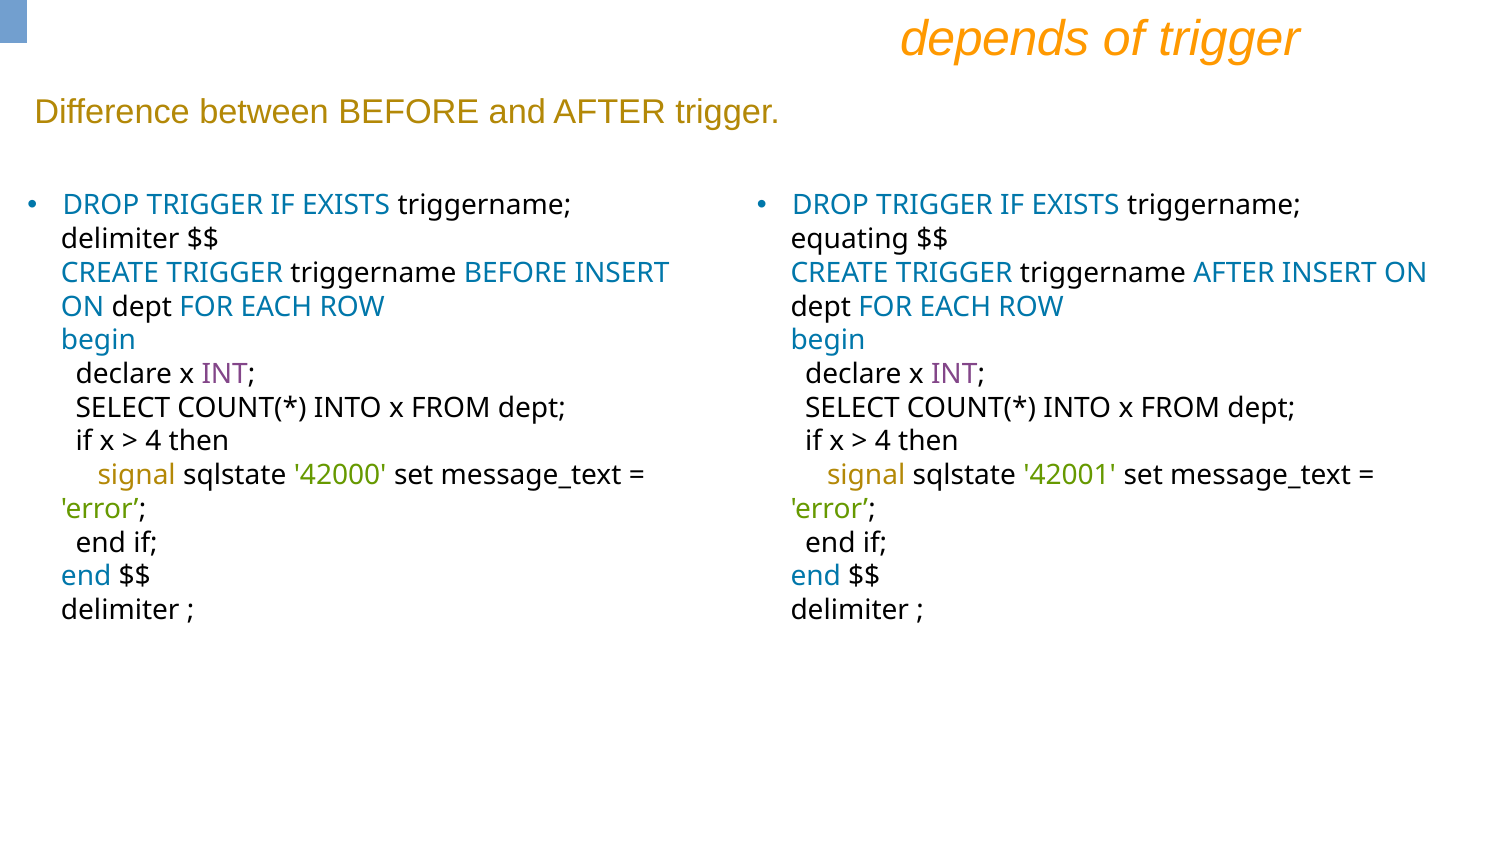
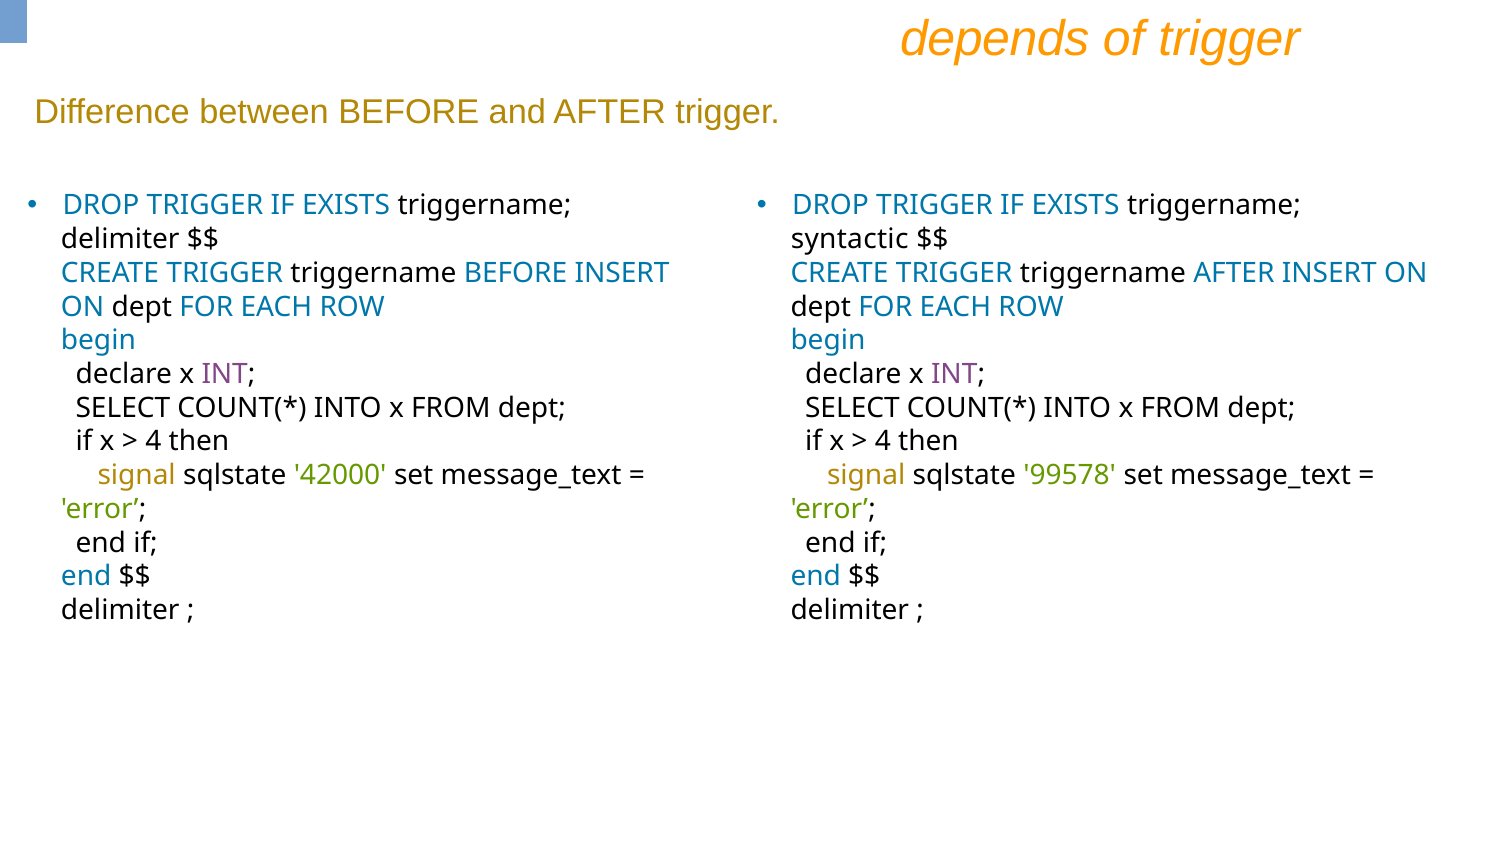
equating: equating -> syntactic
42001: 42001 -> 99578
